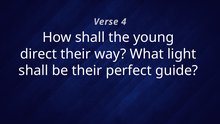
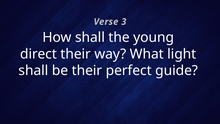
4: 4 -> 3
